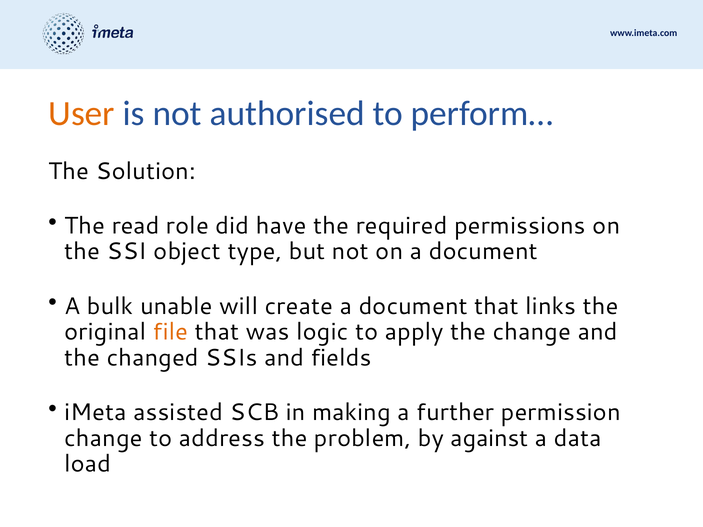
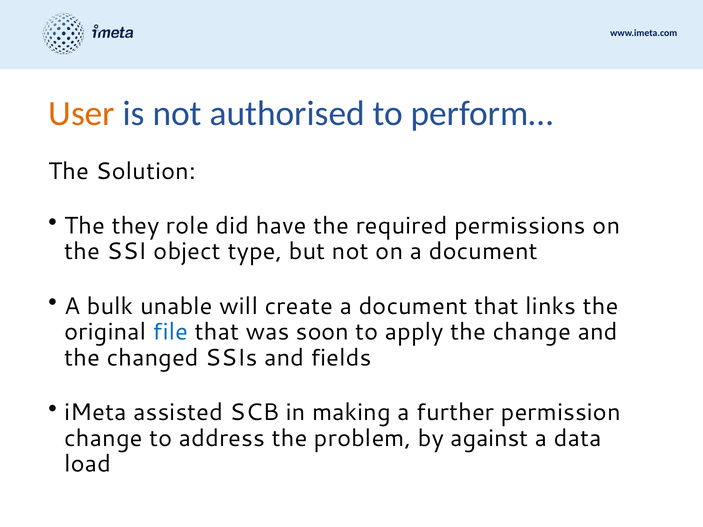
read: read -> they
file colour: orange -> blue
logic: logic -> soon
